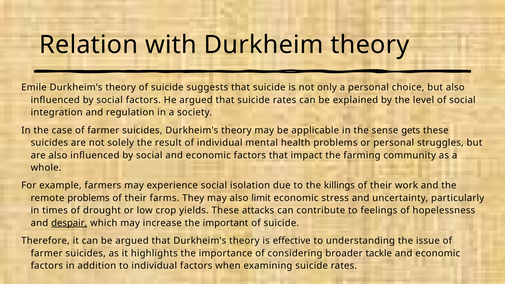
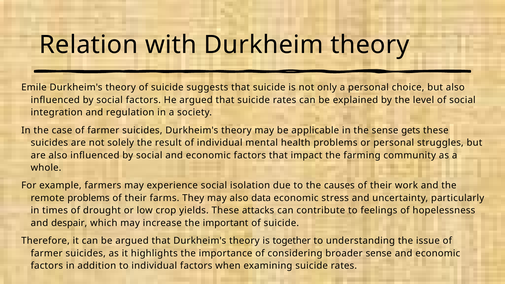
killings: killings -> causes
limit: limit -> data
despair underline: present -> none
effective: effective -> together
broader tackle: tackle -> sense
